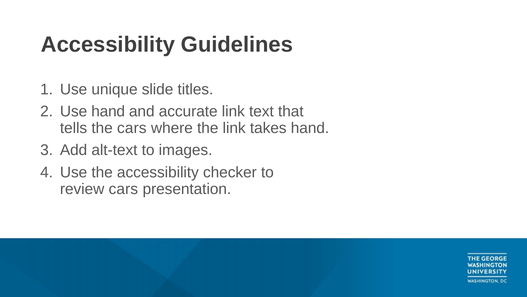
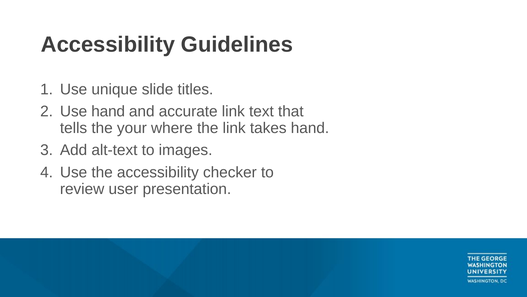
the cars: cars -> your
review cars: cars -> user
